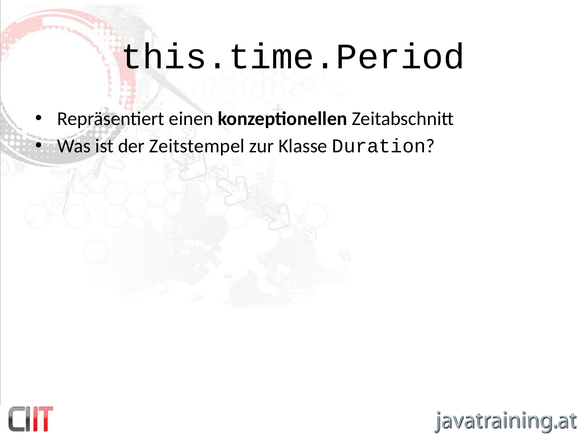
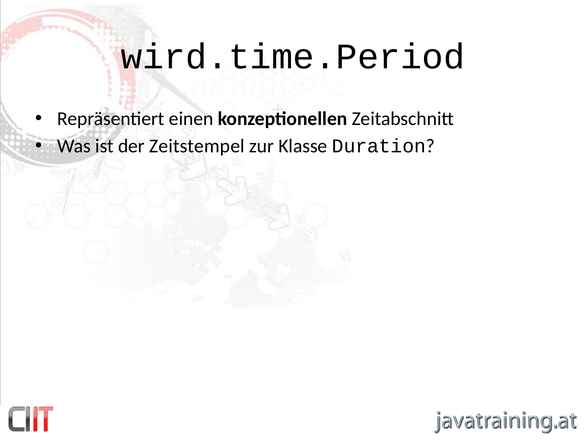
this.time.Period: this.time.Period -> wird.time.Period
